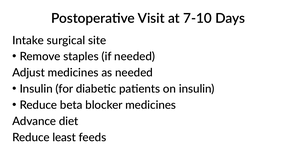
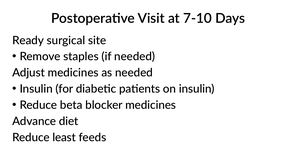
Intake: Intake -> Ready
